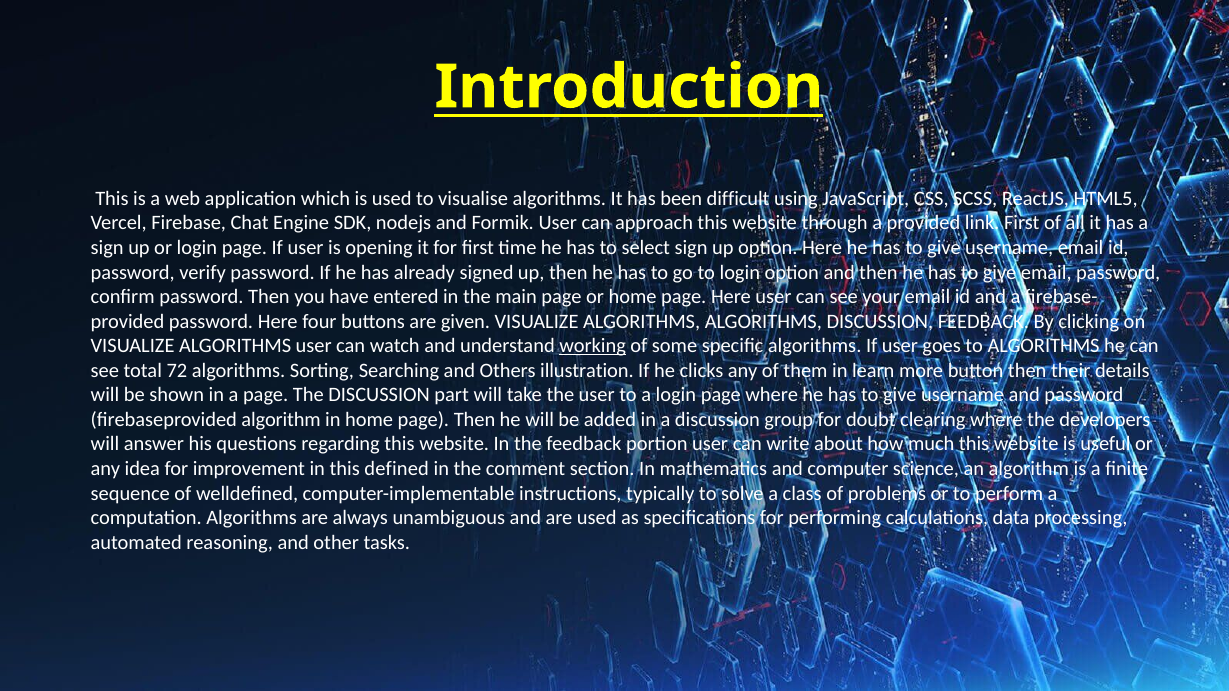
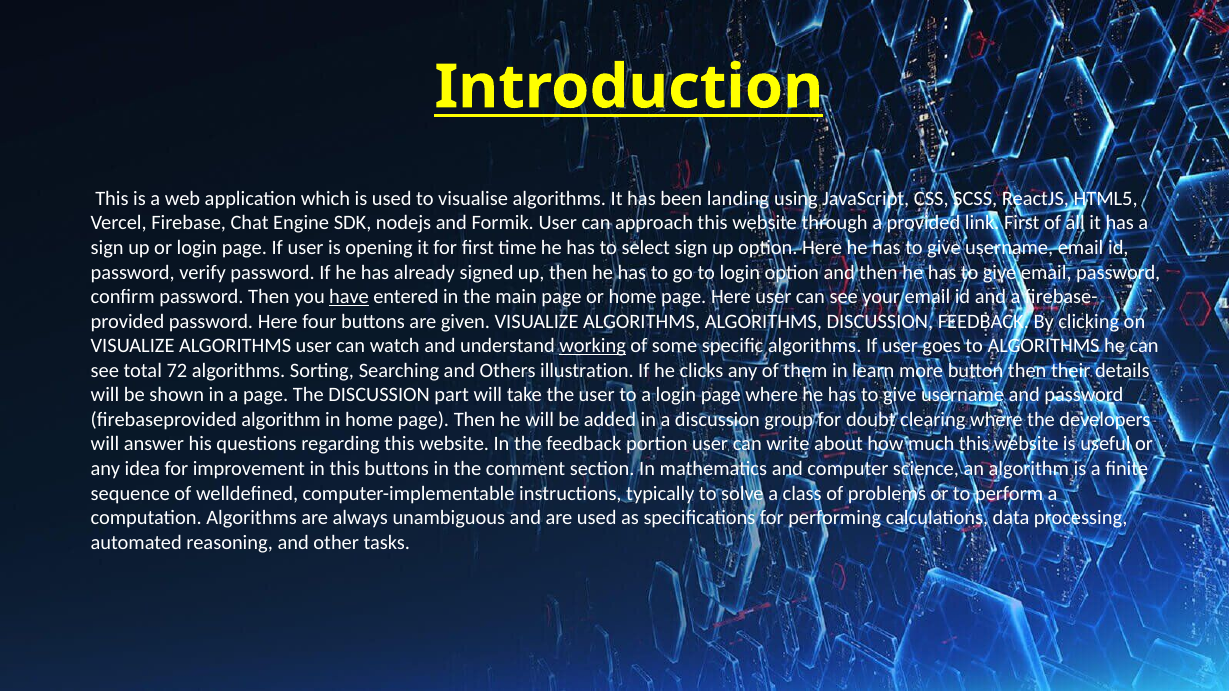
difficult: difficult -> landing
have underline: none -> present
this defined: defined -> buttons
